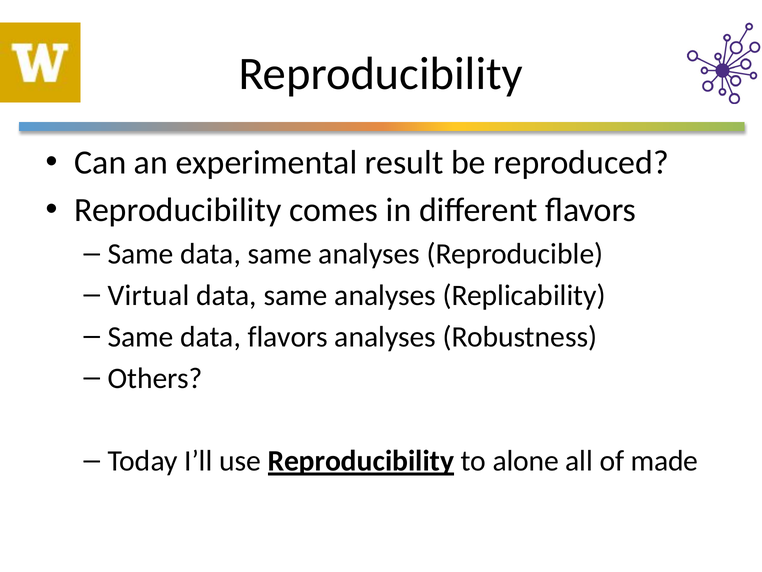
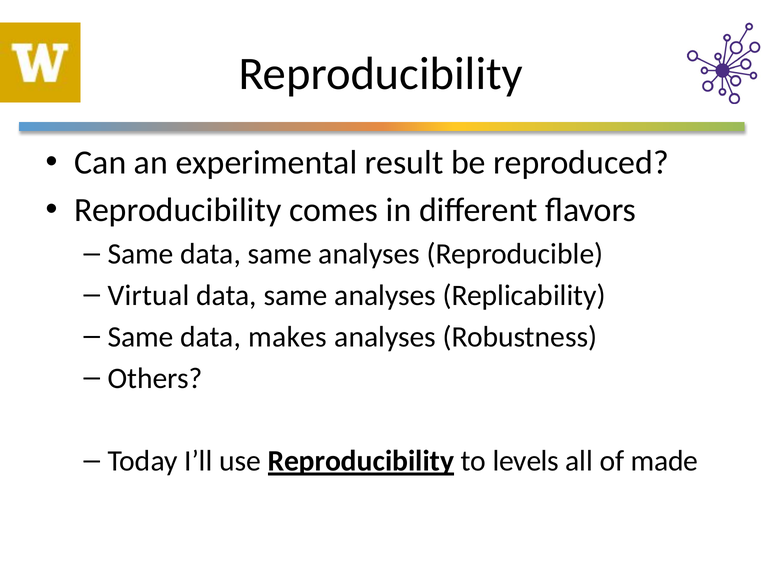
data flavors: flavors -> makes
alone: alone -> levels
